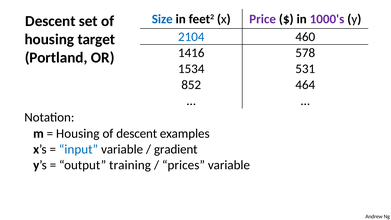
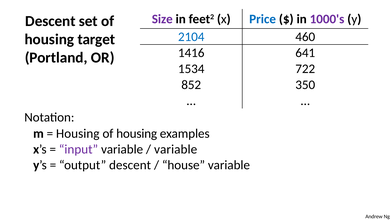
Size colour: blue -> purple
Price colour: purple -> blue
578: 578 -> 641
531: 531 -> 722
464: 464 -> 350
descent at (137, 134): descent -> housing
input colour: blue -> purple
gradient at (176, 149): gradient -> variable
output training: training -> descent
prices: prices -> house
